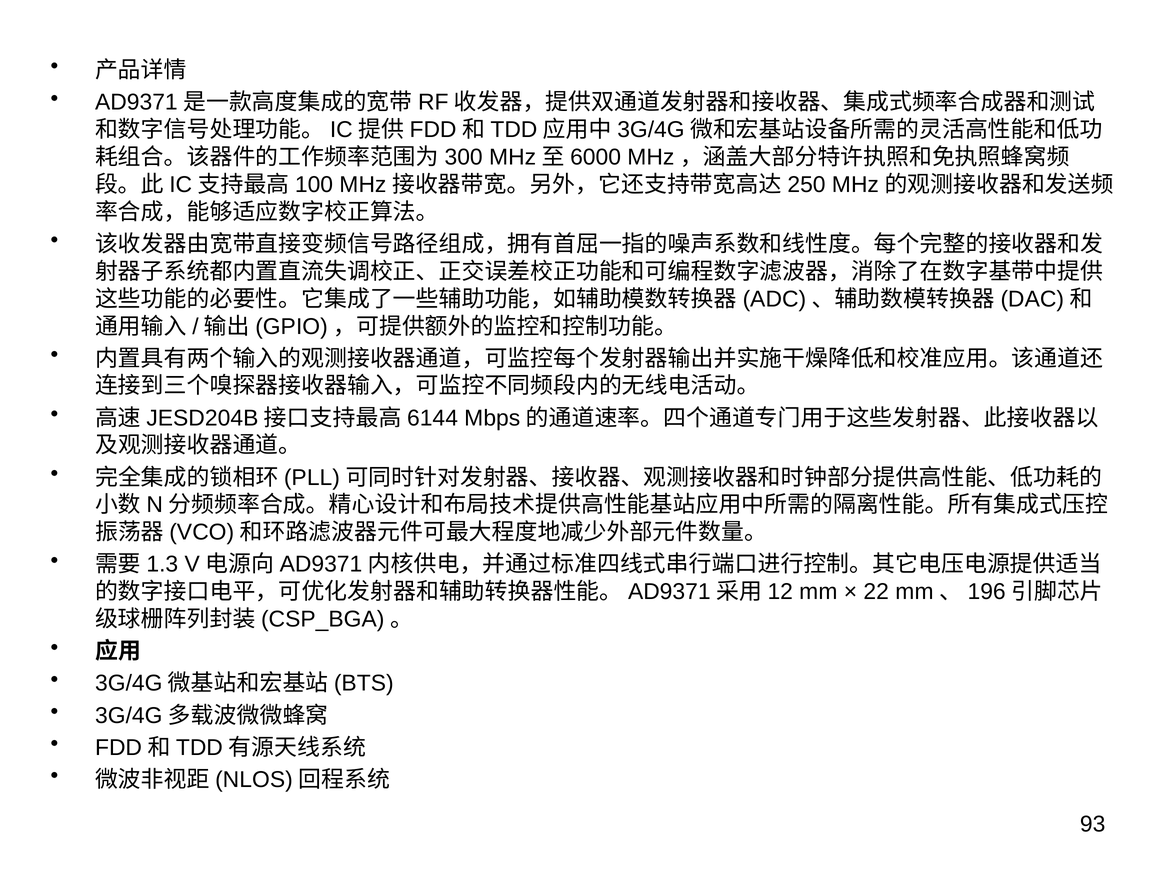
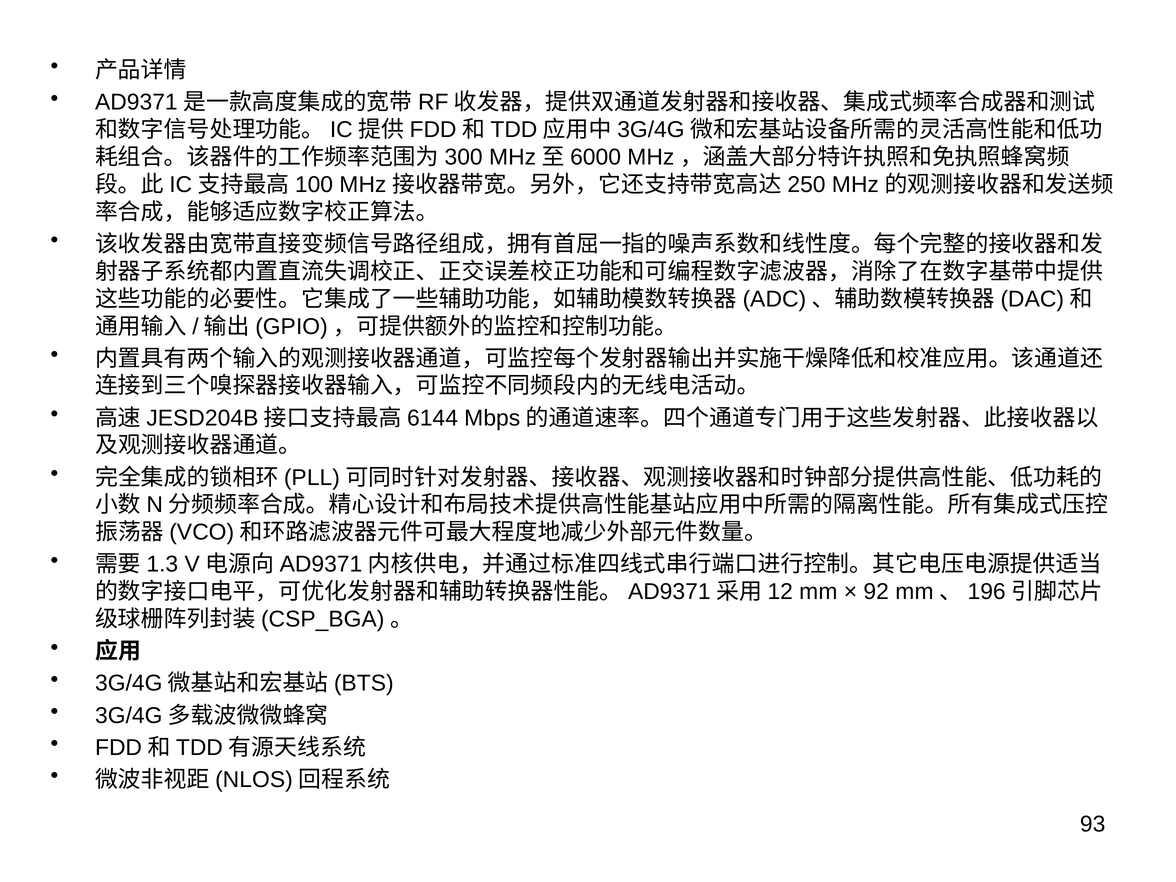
22: 22 -> 92
